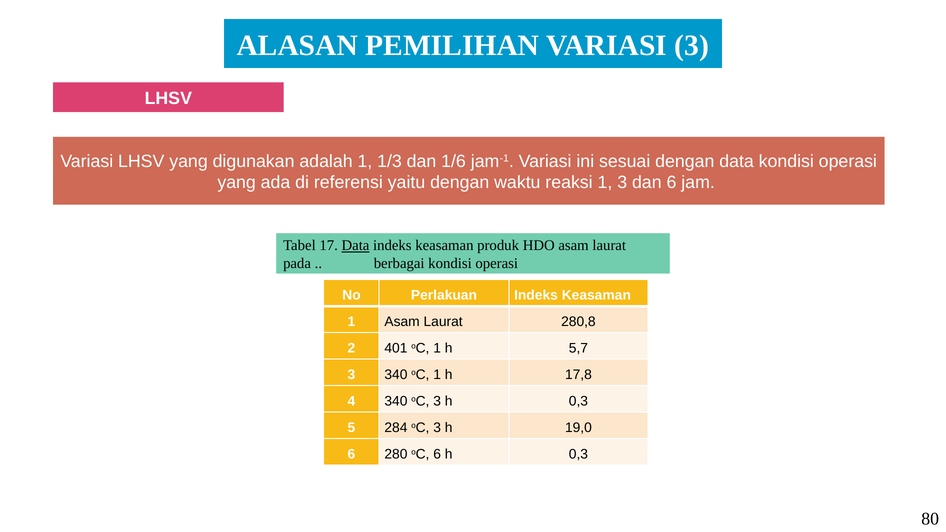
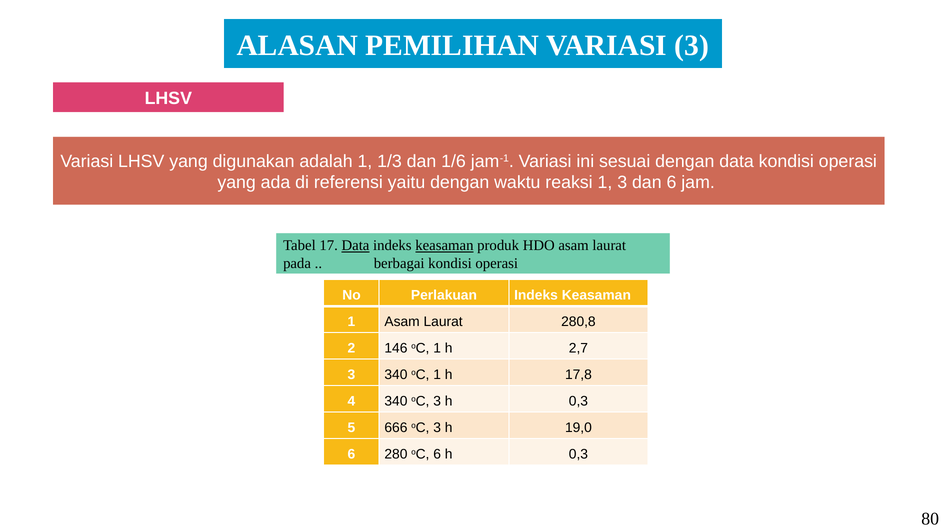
keasaman at (444, 246) underline: none -> present
401: 401 -> 146
5,7: 5,7 -> 2,7
284: 284 -> 666
